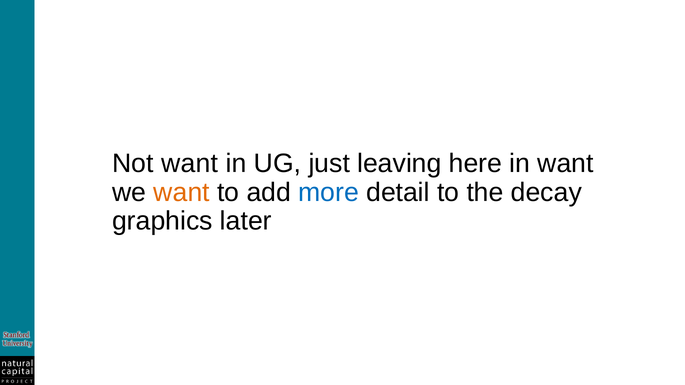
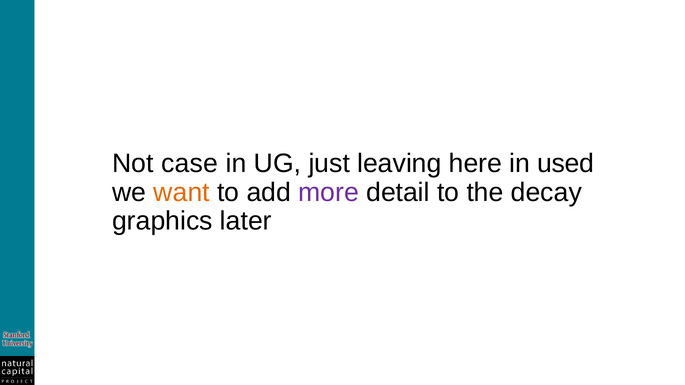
Not want: want -> case
in want: want -> used
more colour: blue -> purple
